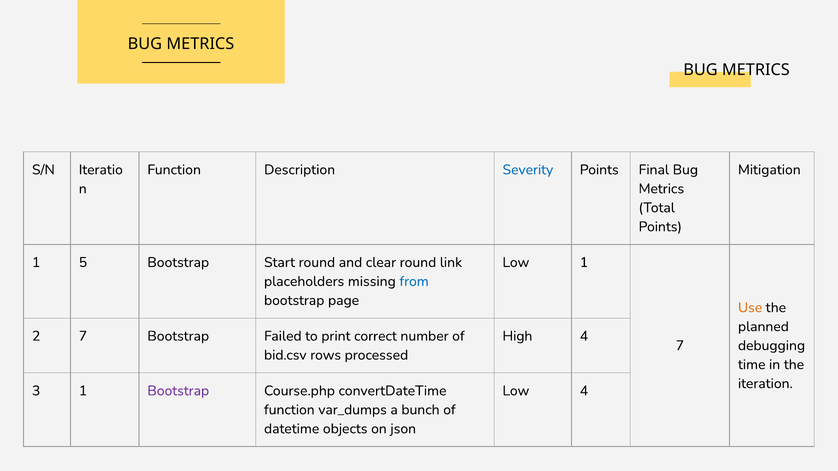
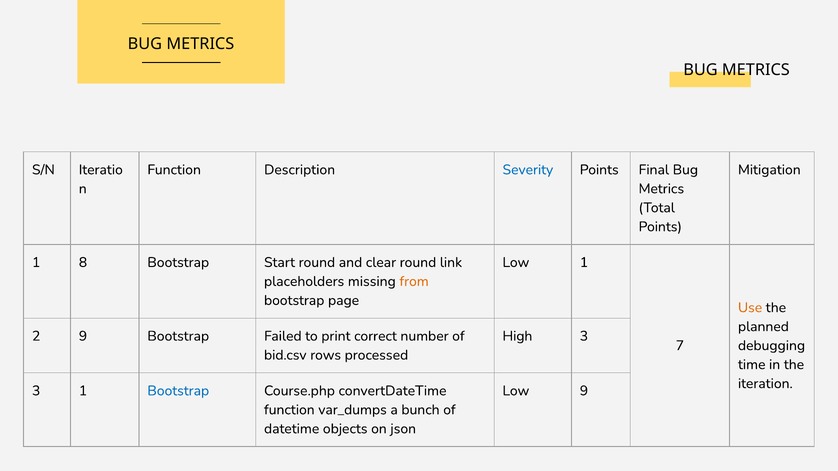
5: 5 -> 8
from colour: blue -> orange
2 7: 7 -> 9
High 4: 4 -> 3
Bootstrap at (178, 391) colour: purple -> blue
Low 4: 4 -> 9
